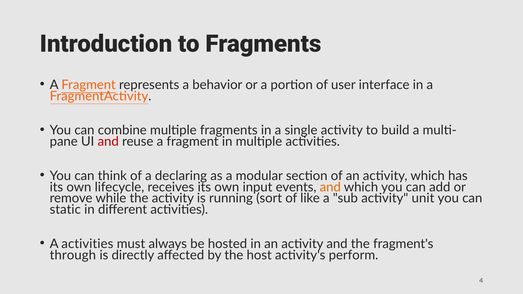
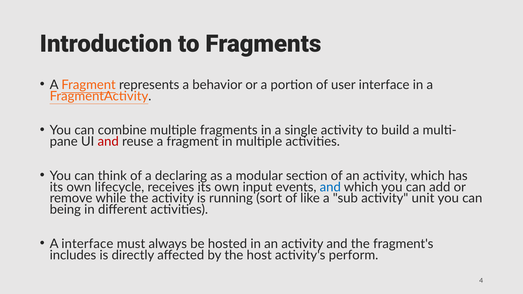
and at (330, 187) colour: orange -> blue
static: static -> being
A activities: activities -> interface
through: through -> includes
